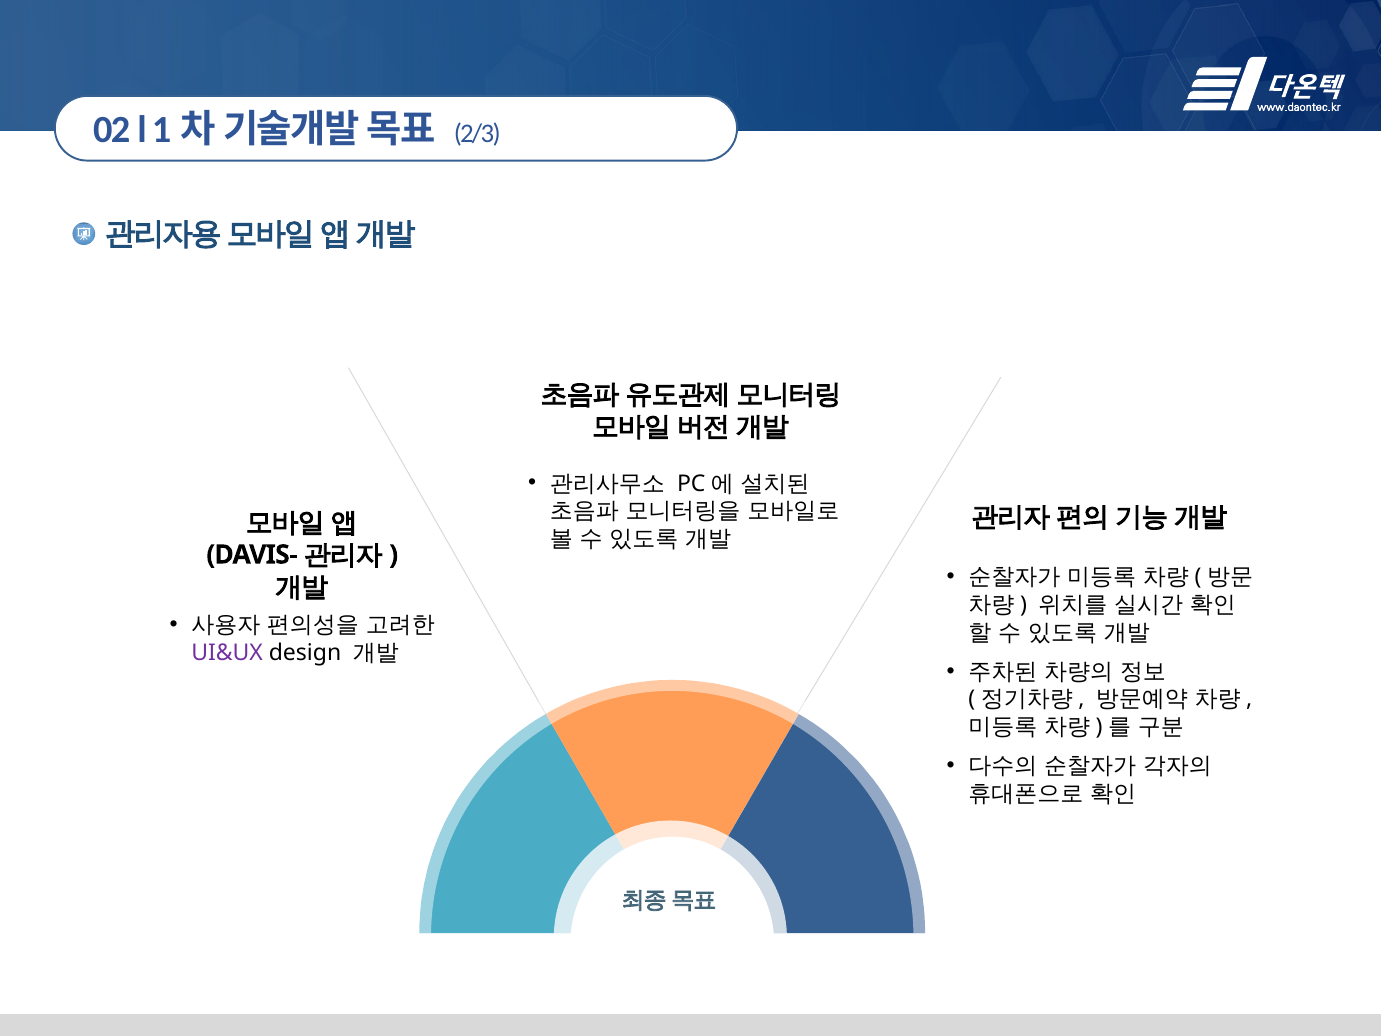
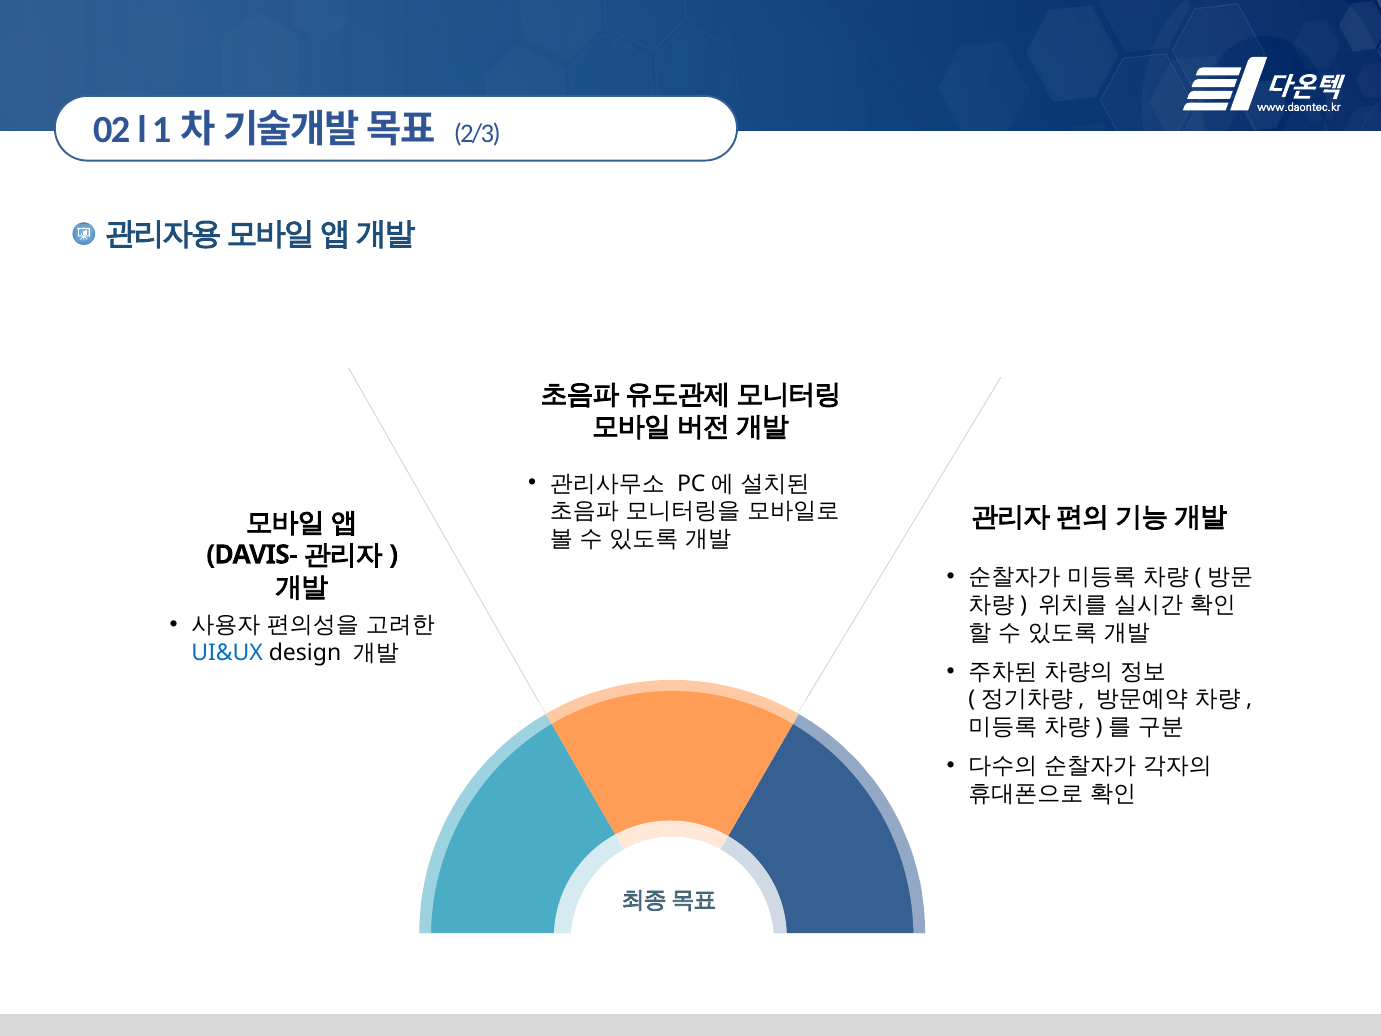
UI&UX colour: purple -> blue
